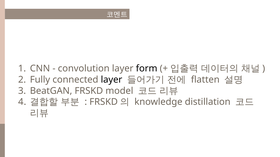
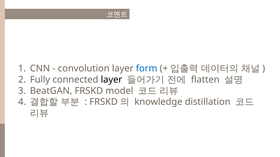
form colour: black -> blue
